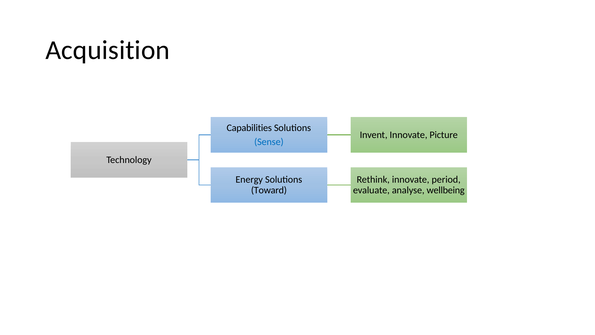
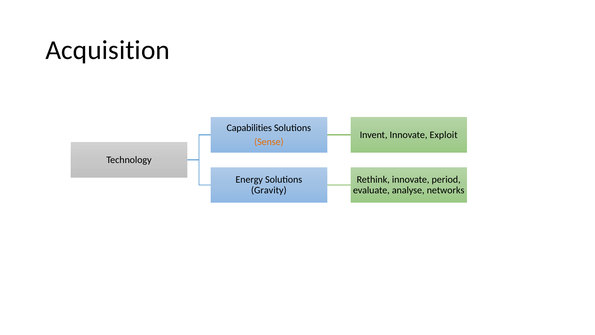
Picture: Picture -> Exploit
Sense colour: blue -> orange
Toward: Toward -> Gravity
wellbeing: wellbeing -> networks
